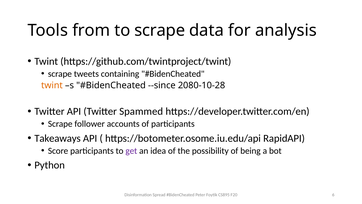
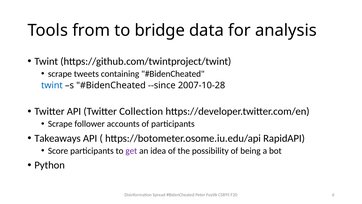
to scrape: scrape -> bridge
twint at (52, 85) colour: orange -> blue
2080-10-28: 2080-10-28 -> 2007-10-28
Spammed: Spammed -> Collection
